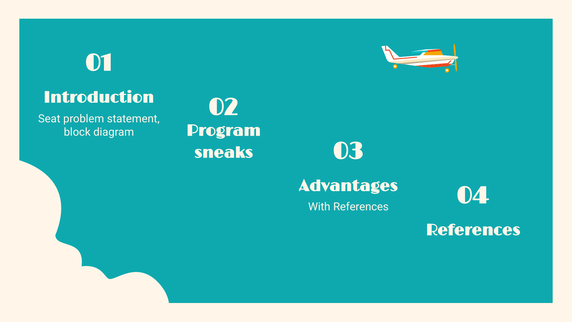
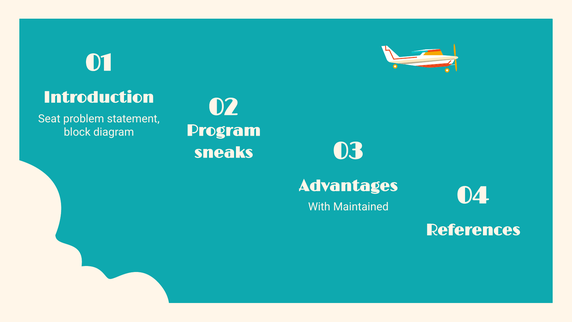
With References: References -> Maintained
